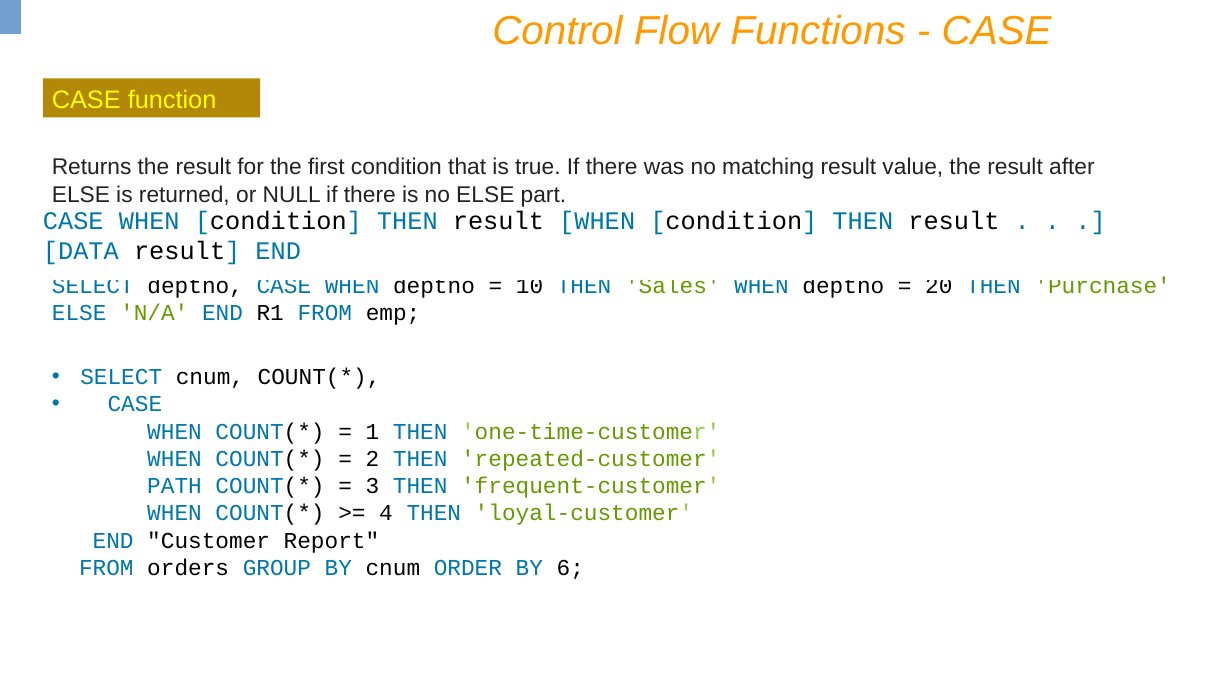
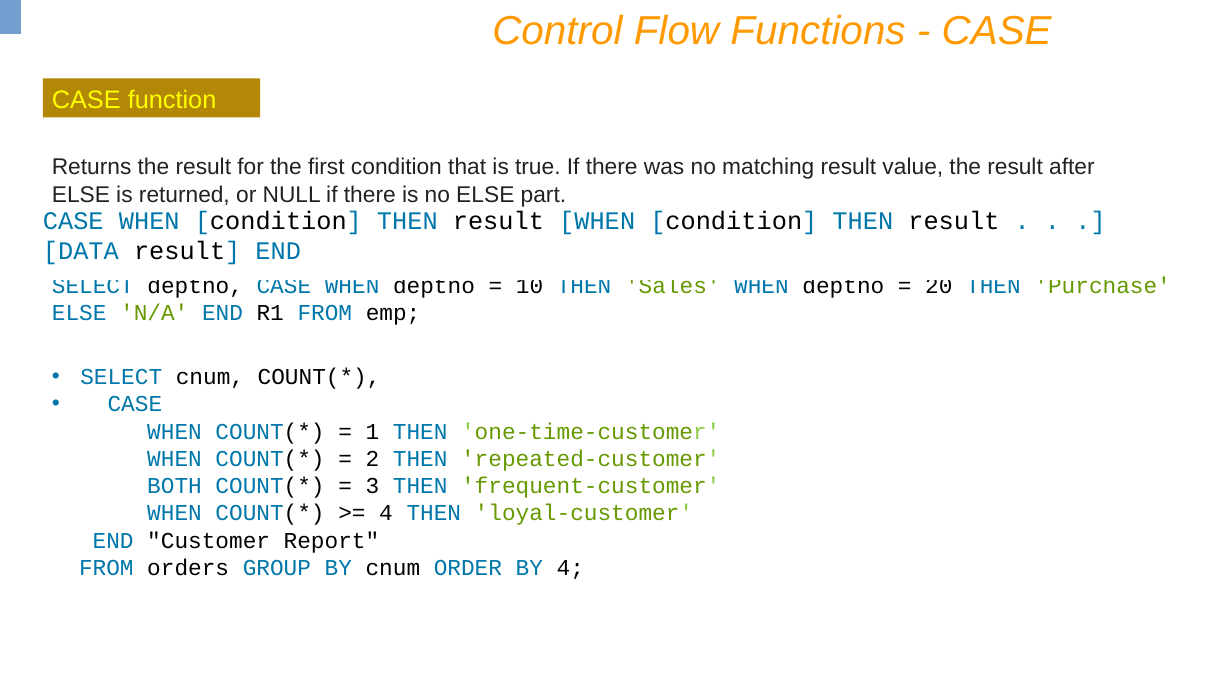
PATH: PATH -> BOTH
BY 6: 6 -> 4
